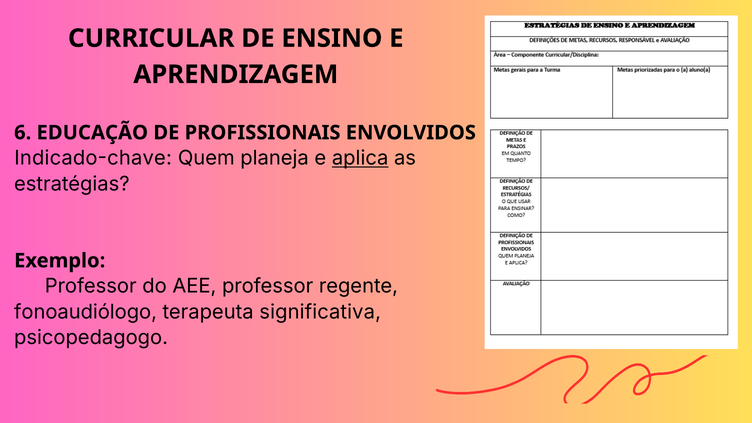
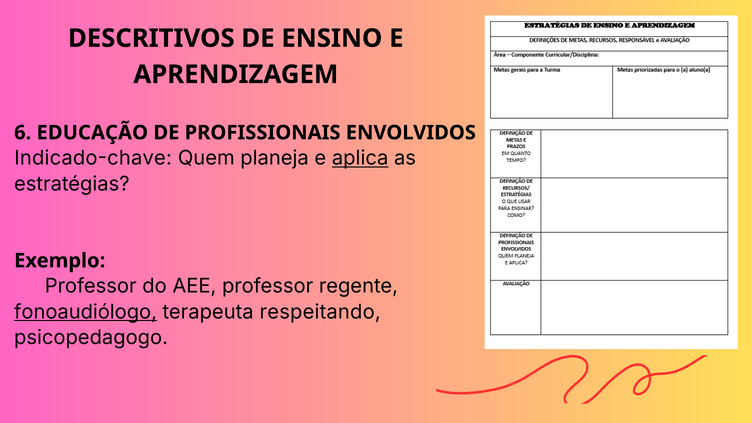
CURRICULAR: CURRICULAR -> DESCRITIVOS
fonoaudiólogo underline: none -> present
significativa: significativa -> respeitando
